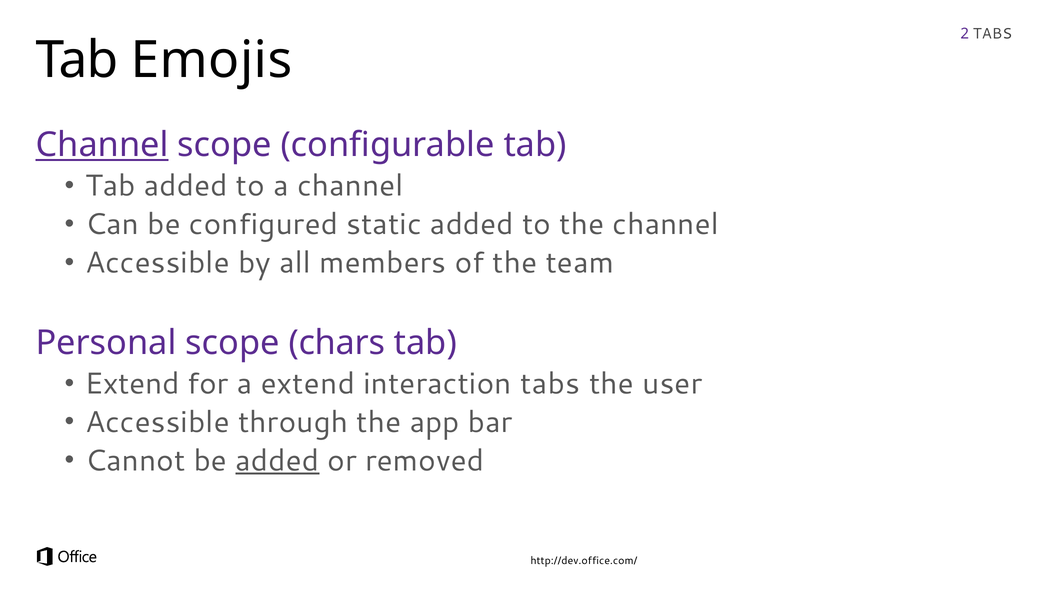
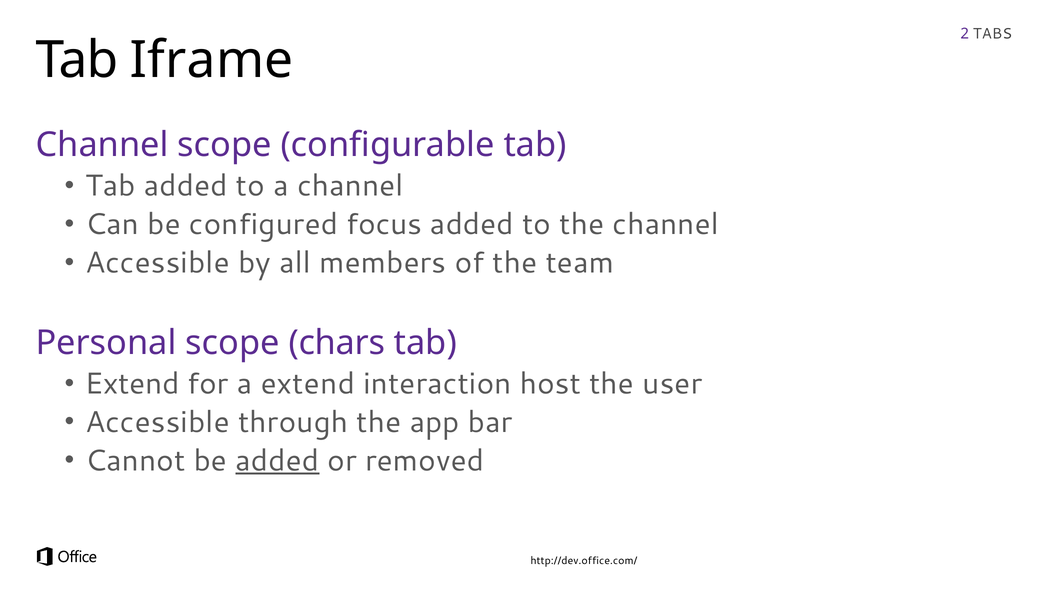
Emojis: Emojis -> Iframe
Channel at (102, 145) underline: present -> none
static: static -> focus
interaction tabs: tabs -> host
